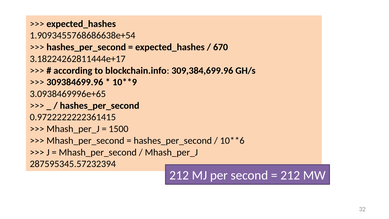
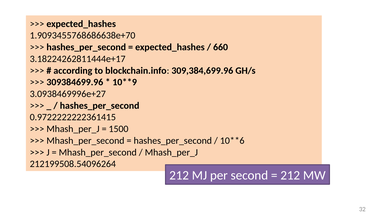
1.9093455768686638e+54: 1.9093455768686638e+54 -> 1.9093455768686638e+70
670: 670 -> 660
3.0938469996e+65: 3.0938469996e+65 -> 3.0938469996e+27
287595345.57232394: 287595345.57232394 -> 212199508.54096264
